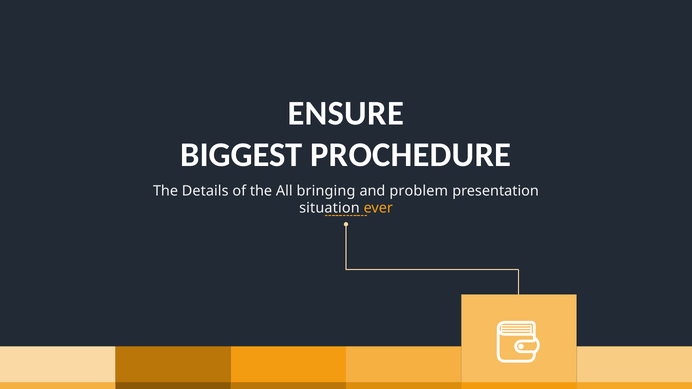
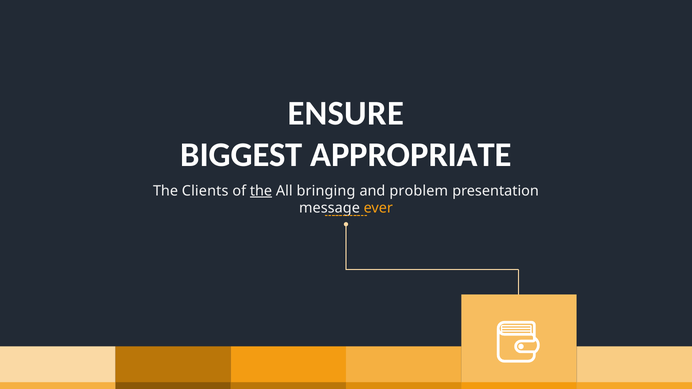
PROCHEDURE: PROCHEDURE -> APPROPRIATE
Details: Details -> Clients
the at (261, 191) underline: none -> present
situation: situation -> message
